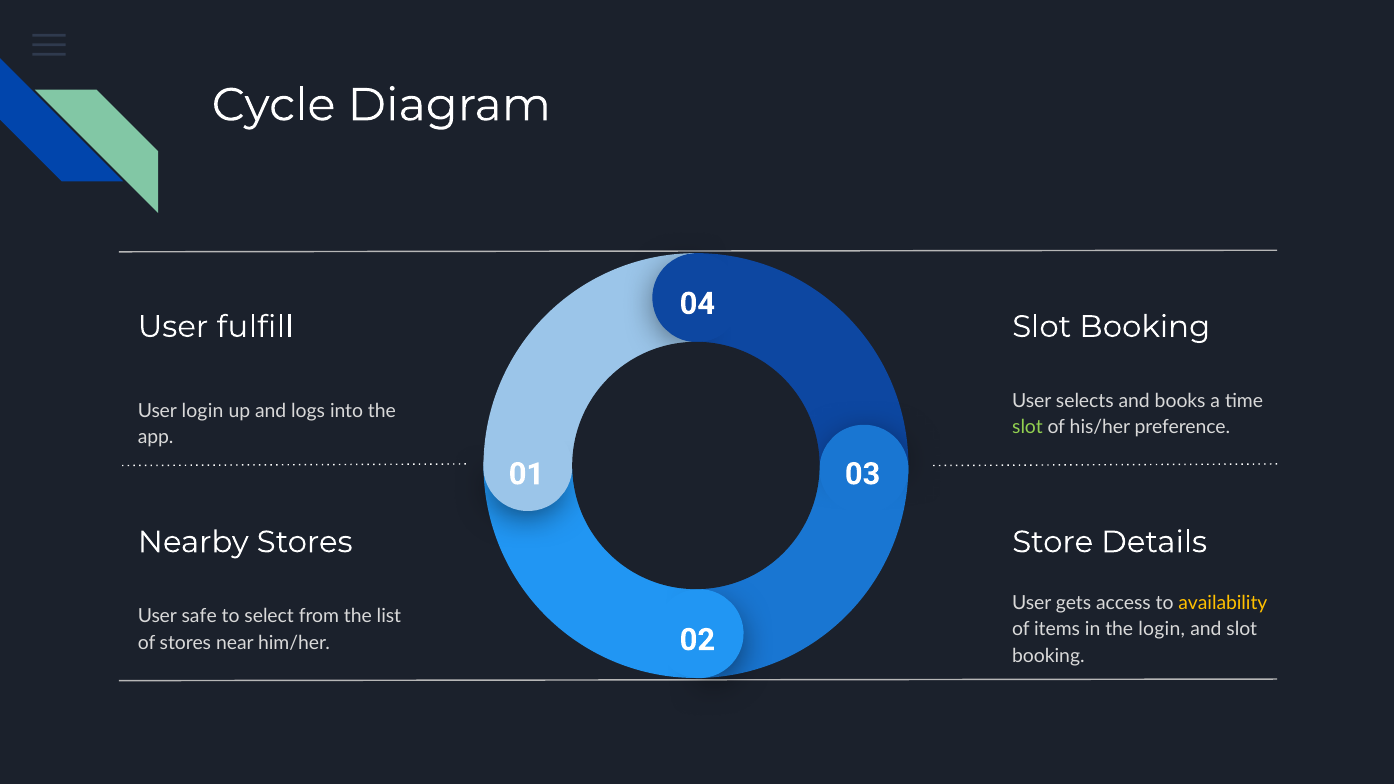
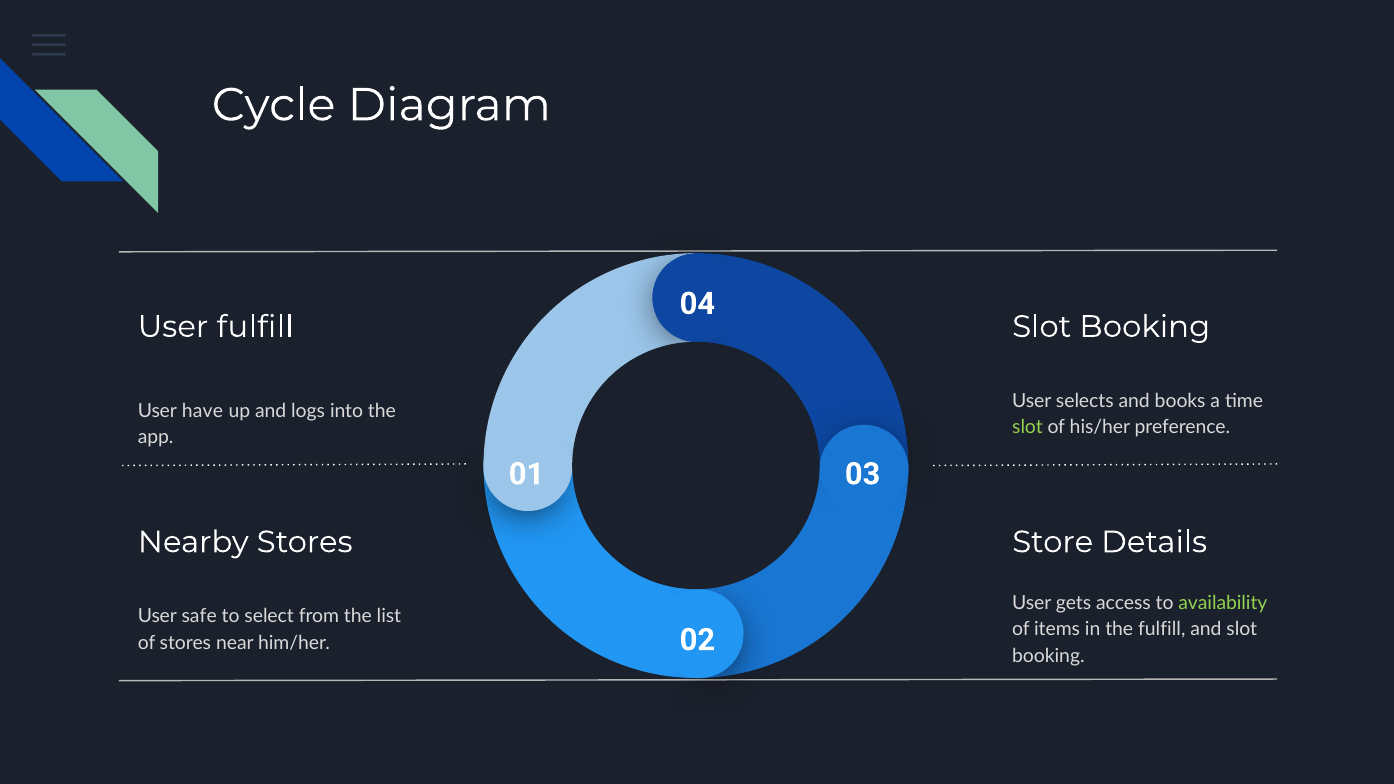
User login: login -> have
availability colour: yellow -> light green
the login: login -> fulfill
